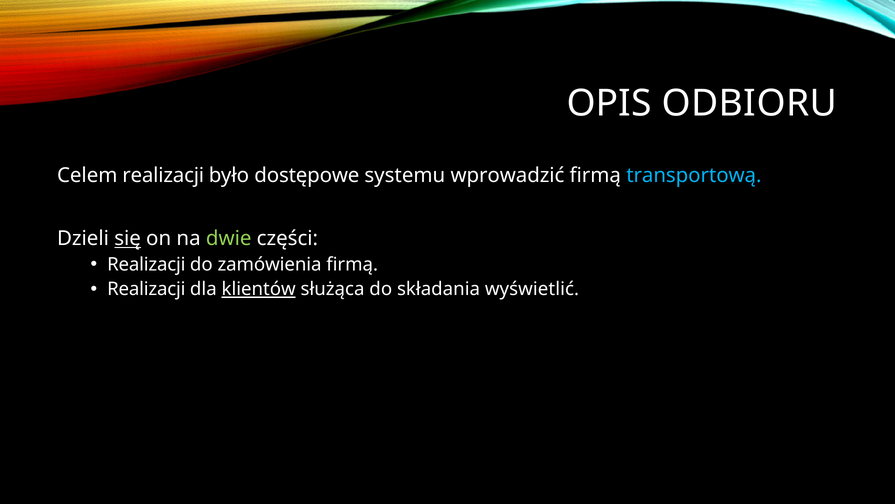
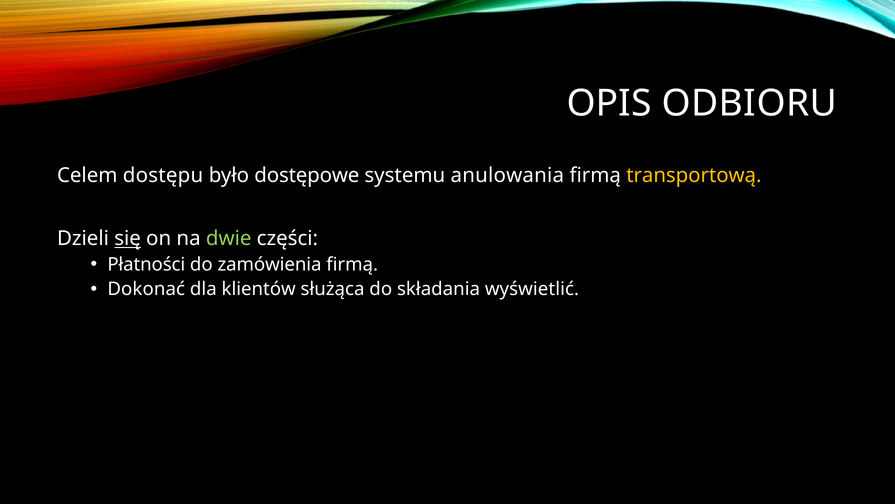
Celem realizacji: realizacji -> dostępu
wprowadzić: wprowadzić -> anulowania
transportową colour: light blue -> yellow
Realizacji at (146, 264): Realizacji -> Płatności
Realizacji at (146, 289): Realizacji -> Dokonać
klientów underline: present -> none
